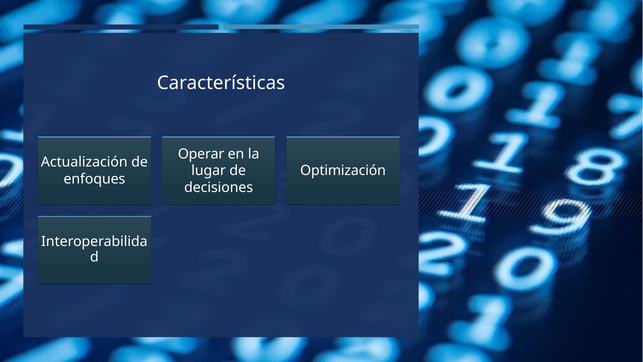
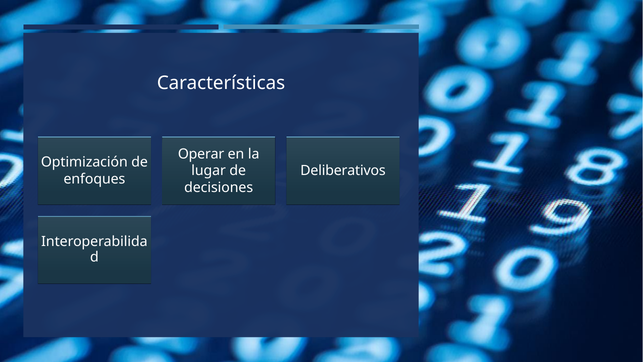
Actualización: Actualización -> Optimización
Optimización: Optimización -> Deliberativos
